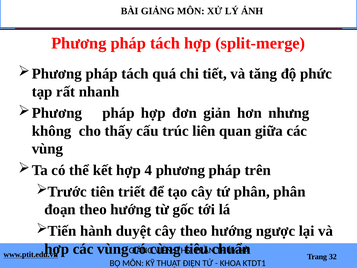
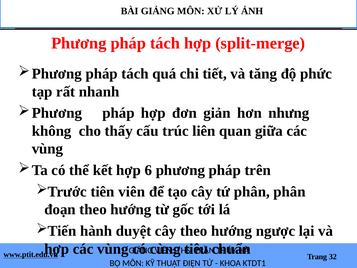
4: 4 -> 6
tiên triết: triết -> viên
